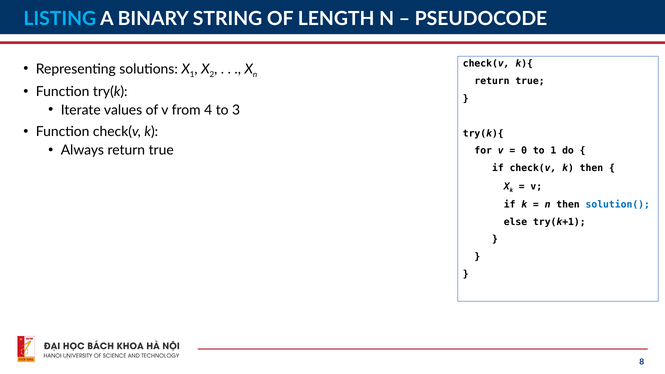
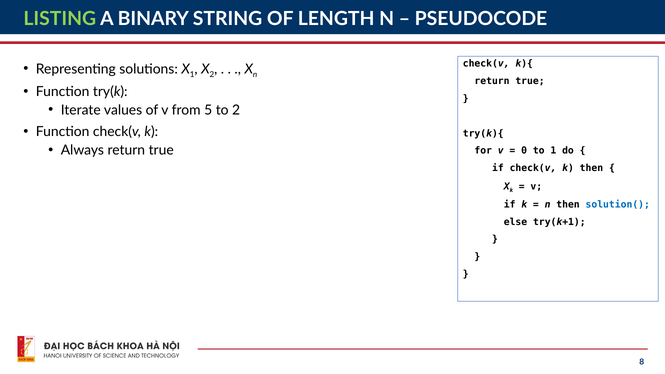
LISTING colour: light blue -> light green
4: 4 -> 5
to 3: 3 -> 2
